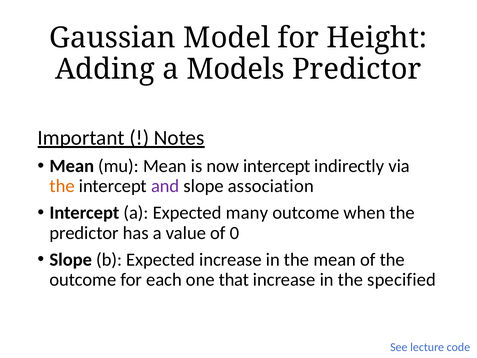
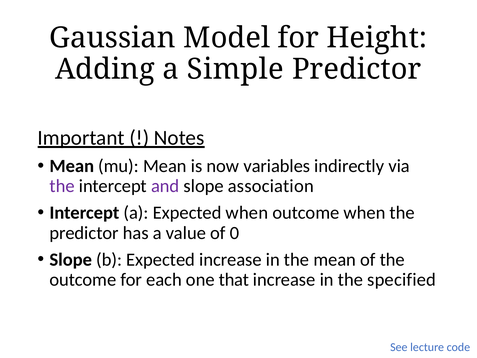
Models: Models -> Simple
now intercept: intercept -> variables
the at (62, 186) colour: orange -> purple
Expected many: many -> when
